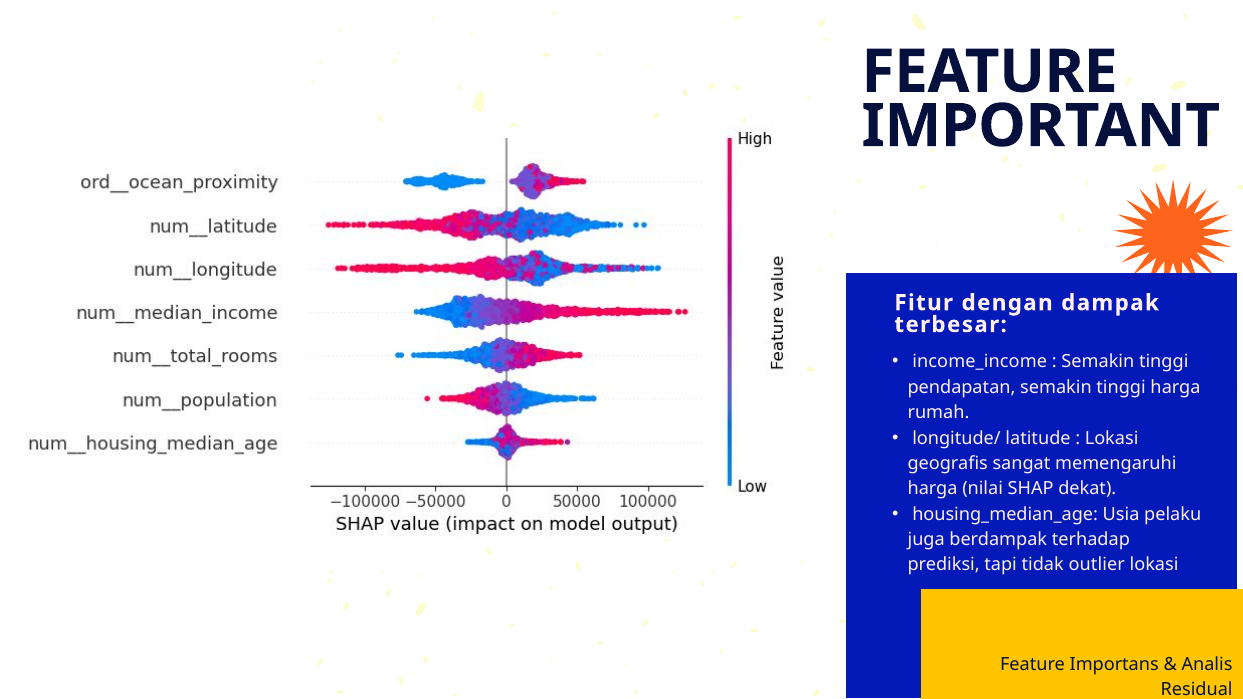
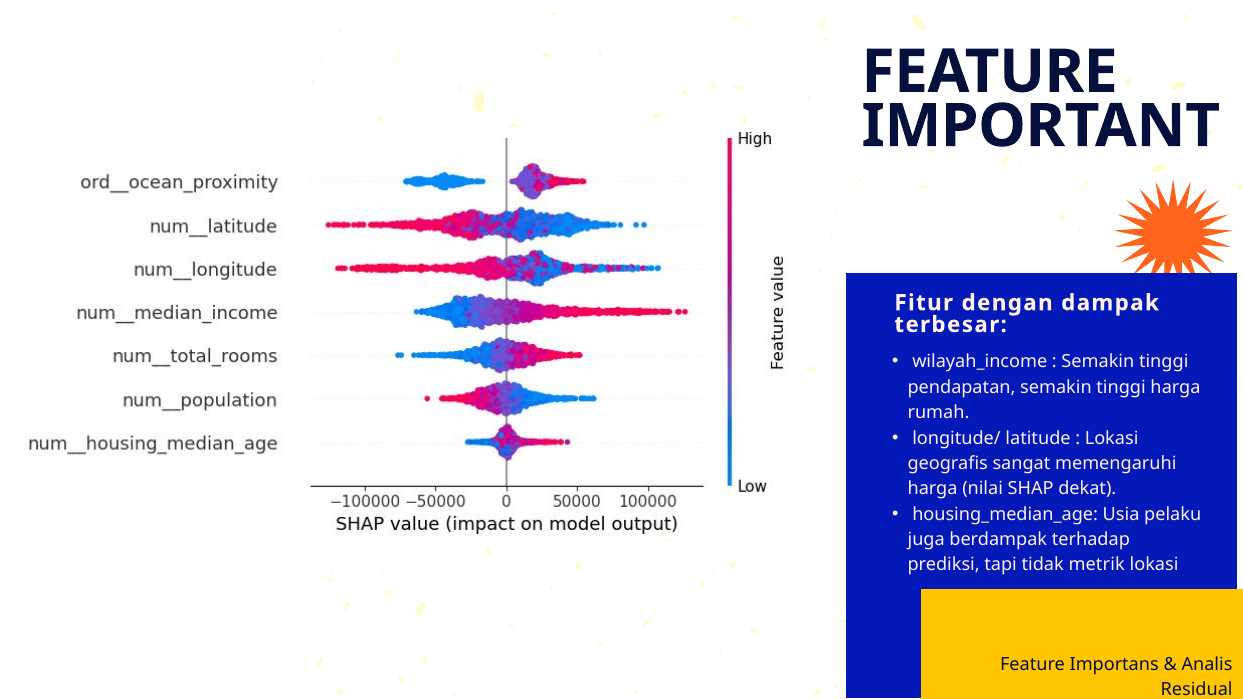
income_income: income_income -> wilayah_income
outlier: outlier -> metrik
